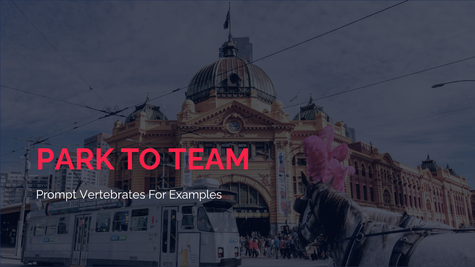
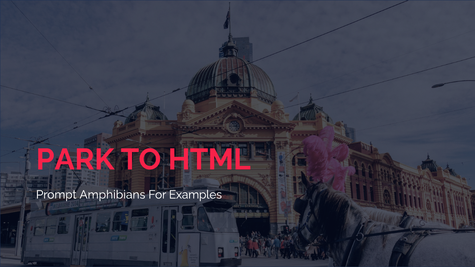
TEAM: TEAM -> HTML
Vertebrates: Vertebrates -> Amphibians
